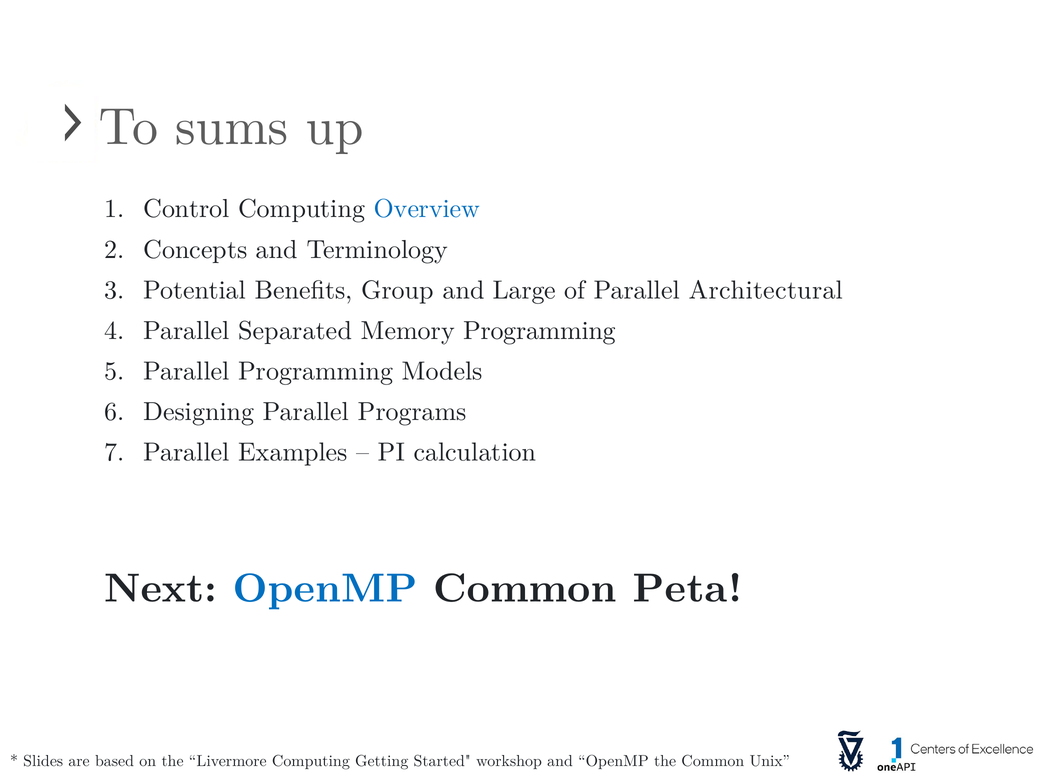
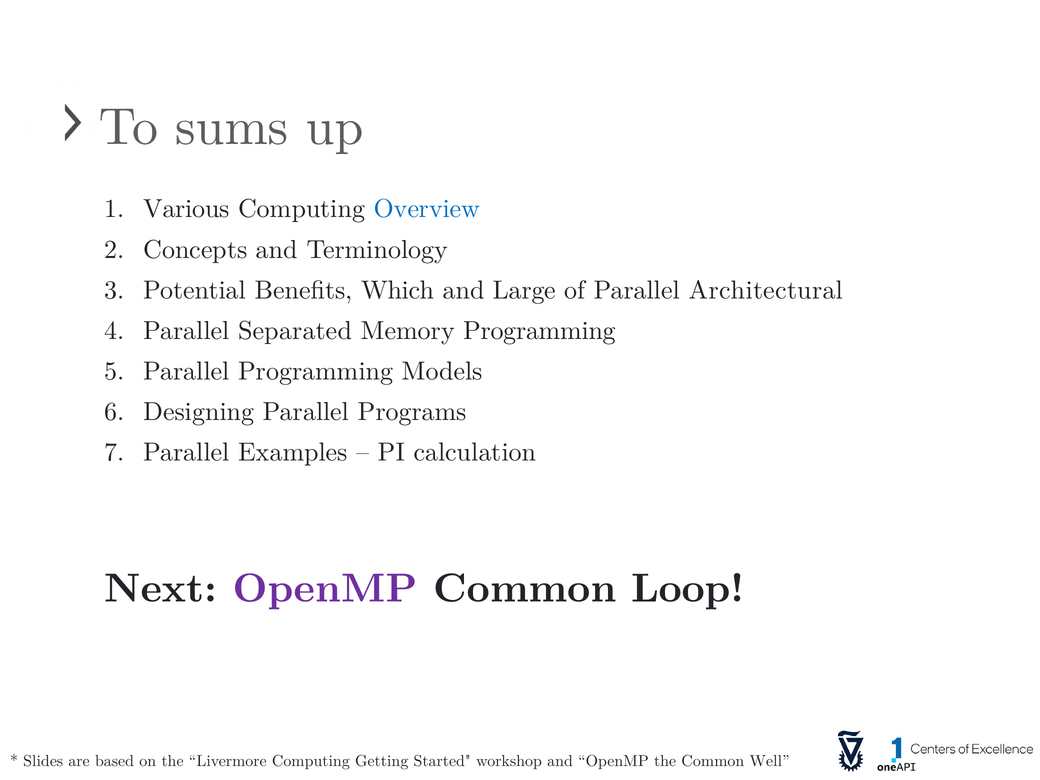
Control: Control -> Various
Group: Group -> Which
OpenMP at (325, 589) colour: blue -> purple
Peta: Peta -> Loop
Unix: Unix -> Well
